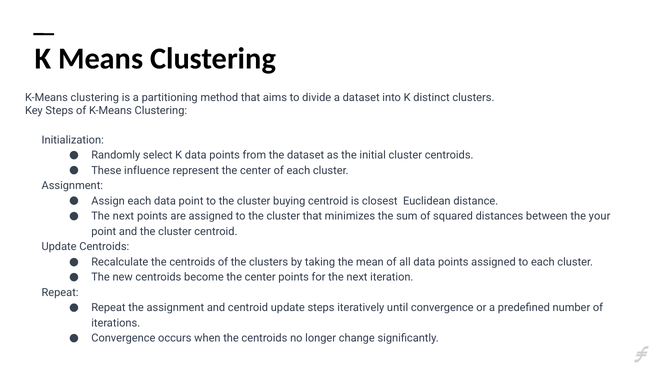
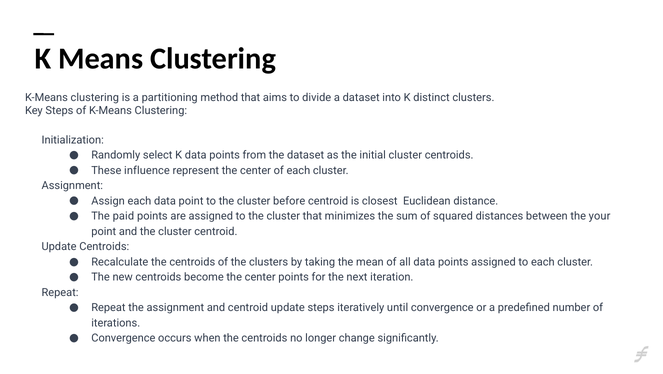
buying: buying -> before
next at (123, 216): next -> paid
